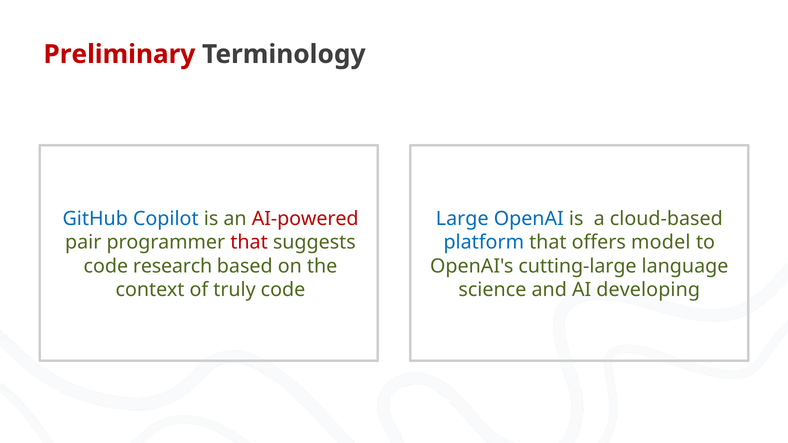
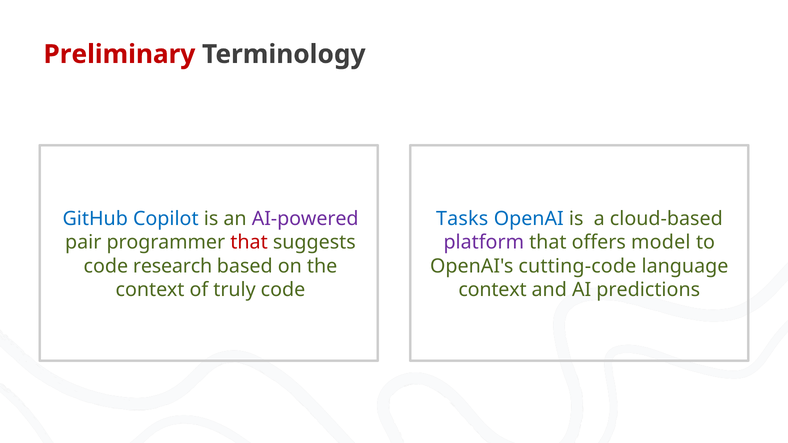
AI-powered colour: red -> purple
Large: Large -> Tasks
platform colour: blue -> purple
cutting-large: cutting-large -> cutting-code
science at (492, 290): science -> context
developing: developing -> predictions
